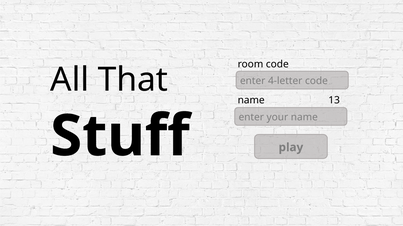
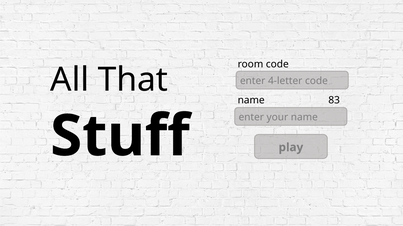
13: 13 -> 83
